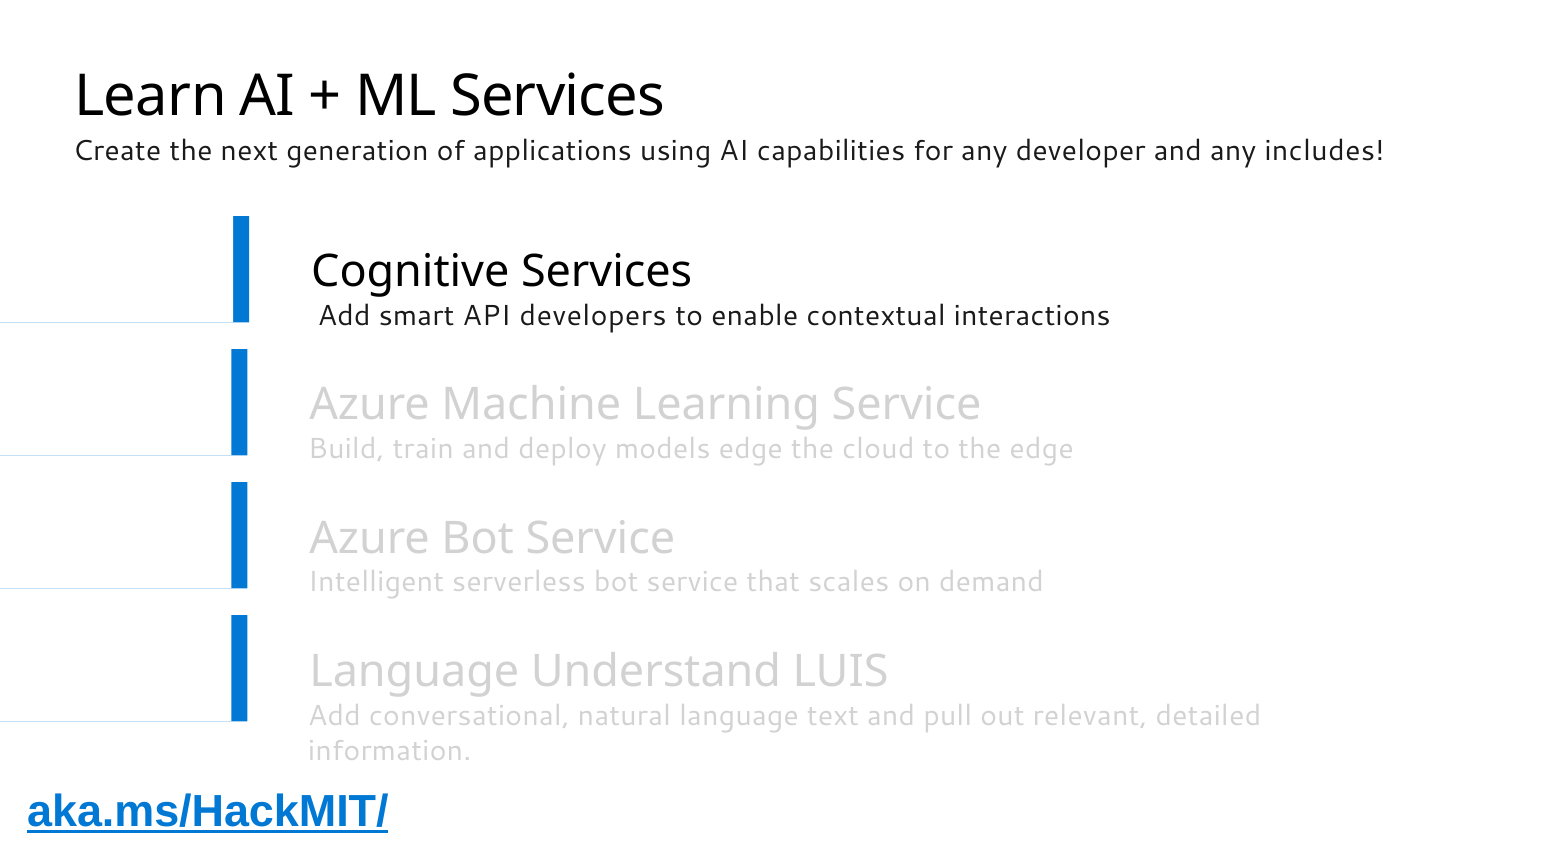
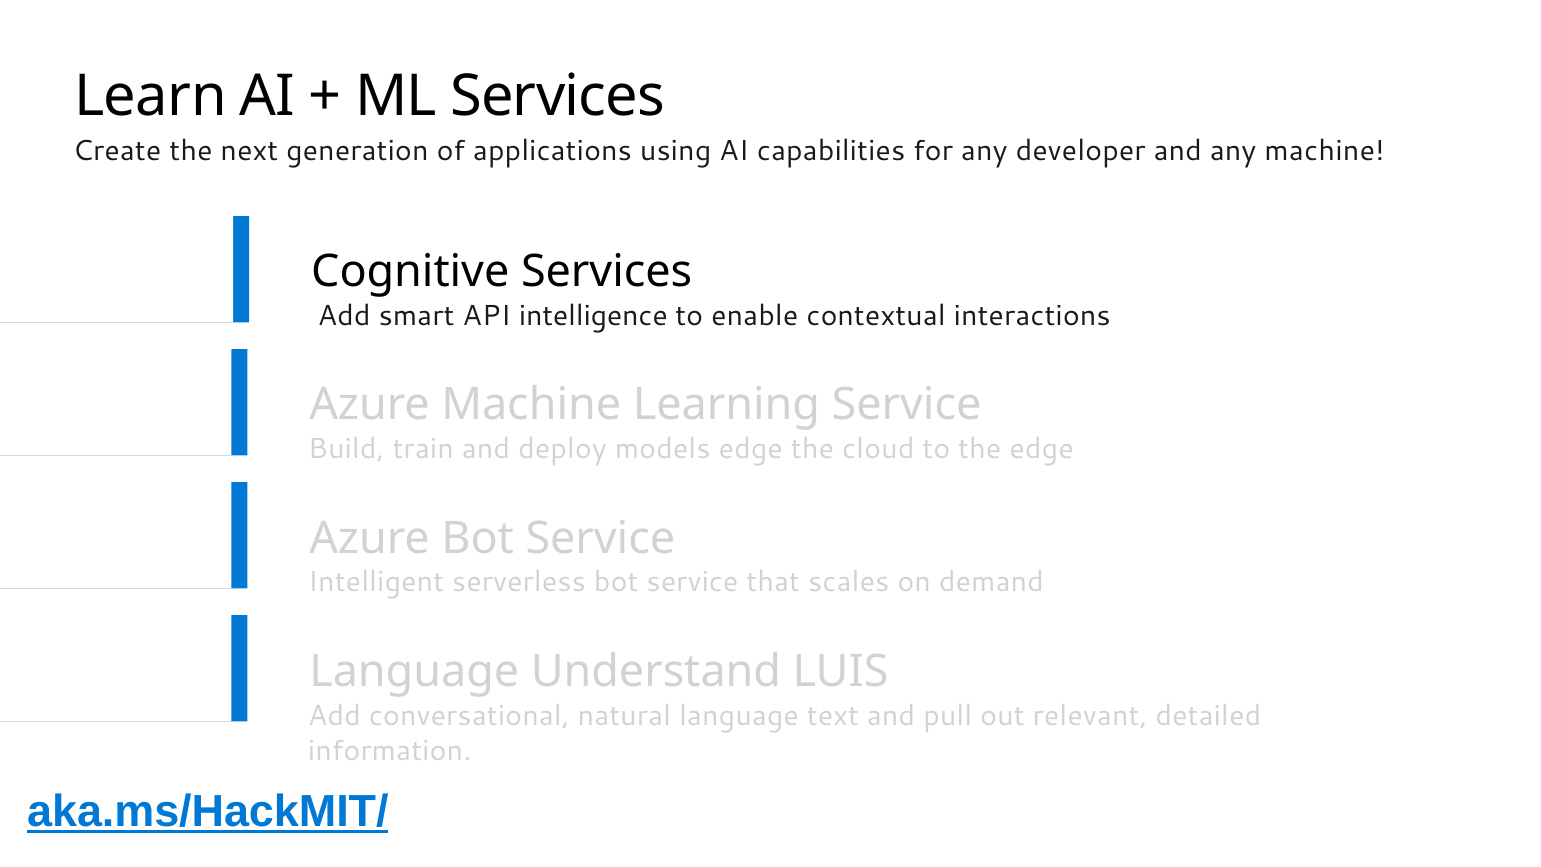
any includes: includes -> machine
developers: developers -> intelligence
